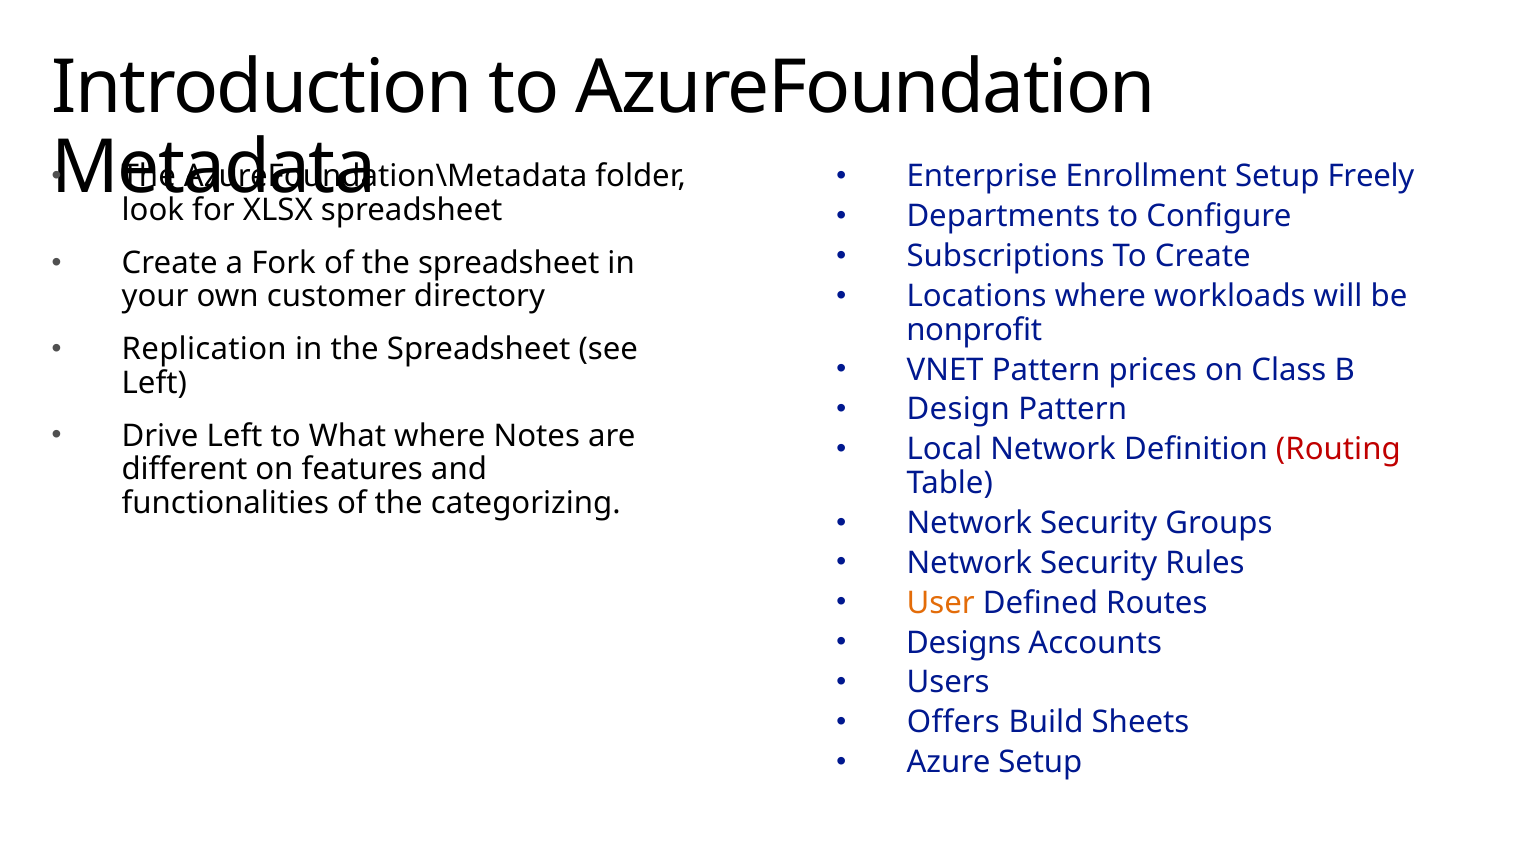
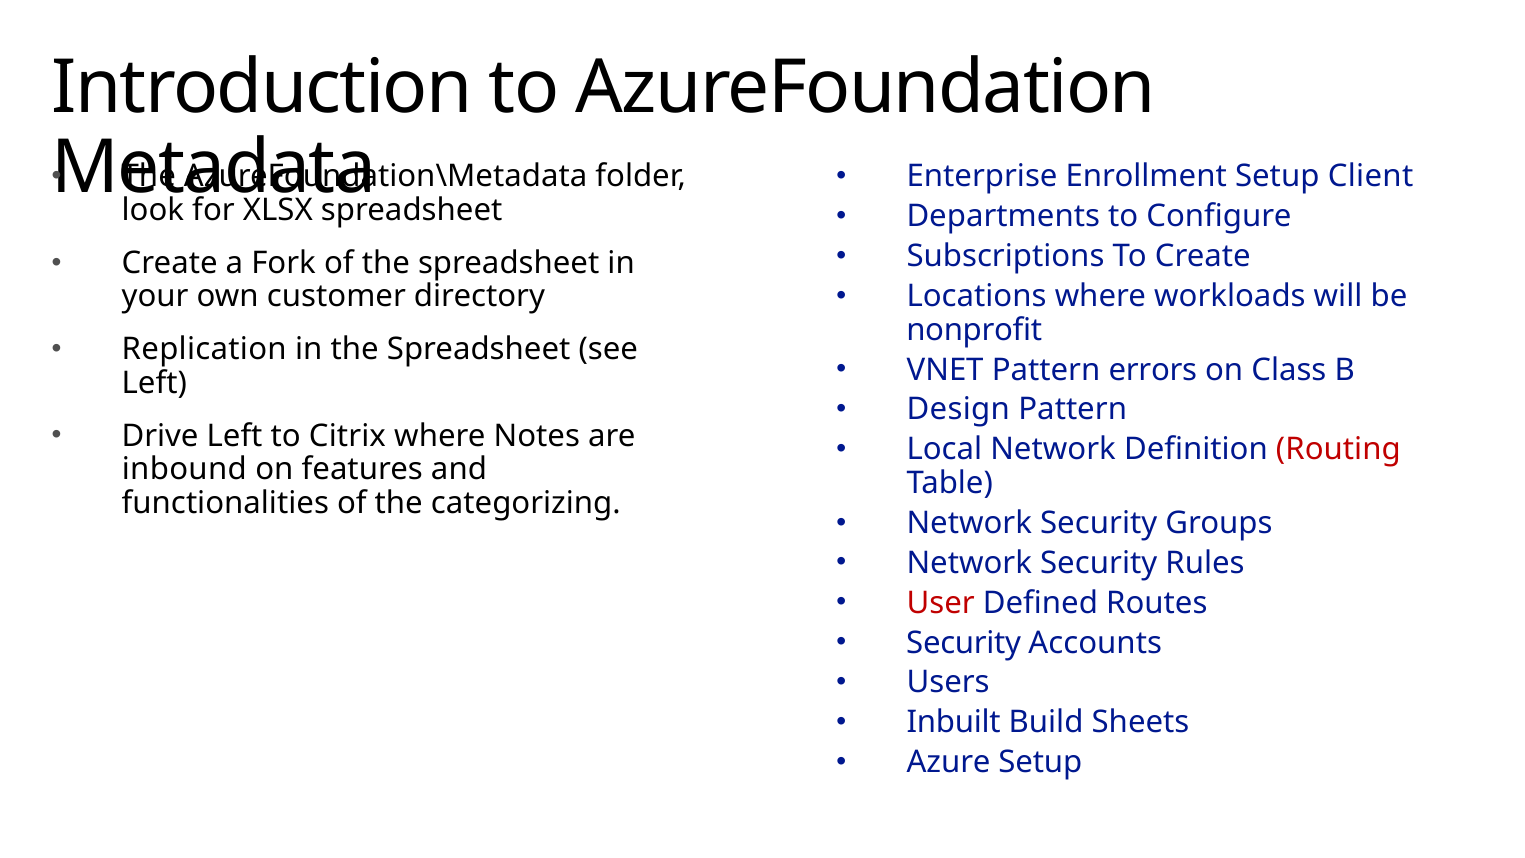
Freely: Freely -> Client
prices: prices -> errors
What: What -> Citrix
different: different -> inbound
User colour: orange -> red
Designs at (964, 642): Designs -> Security
Offers: Offers -> Inbuilt
